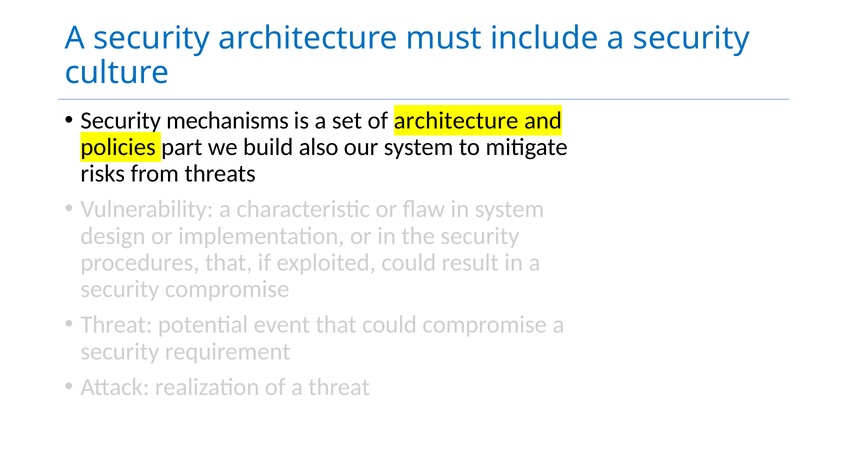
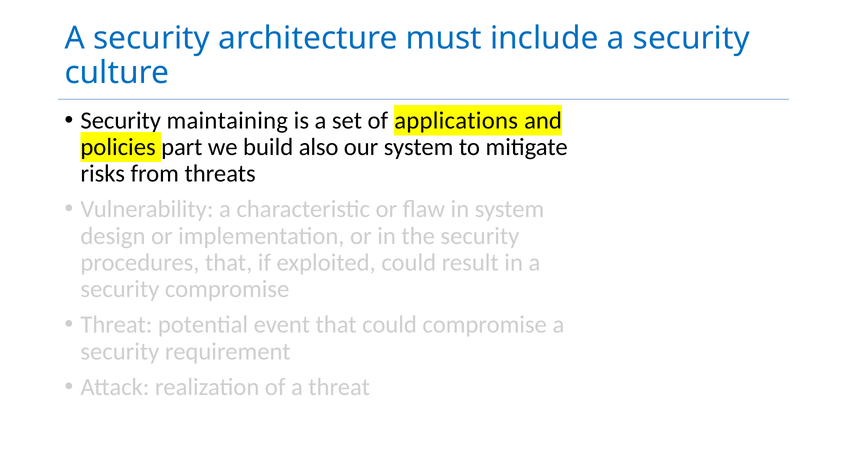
mechanisms: mechanisms -> maintaining
of architecture: architecture -> applications
